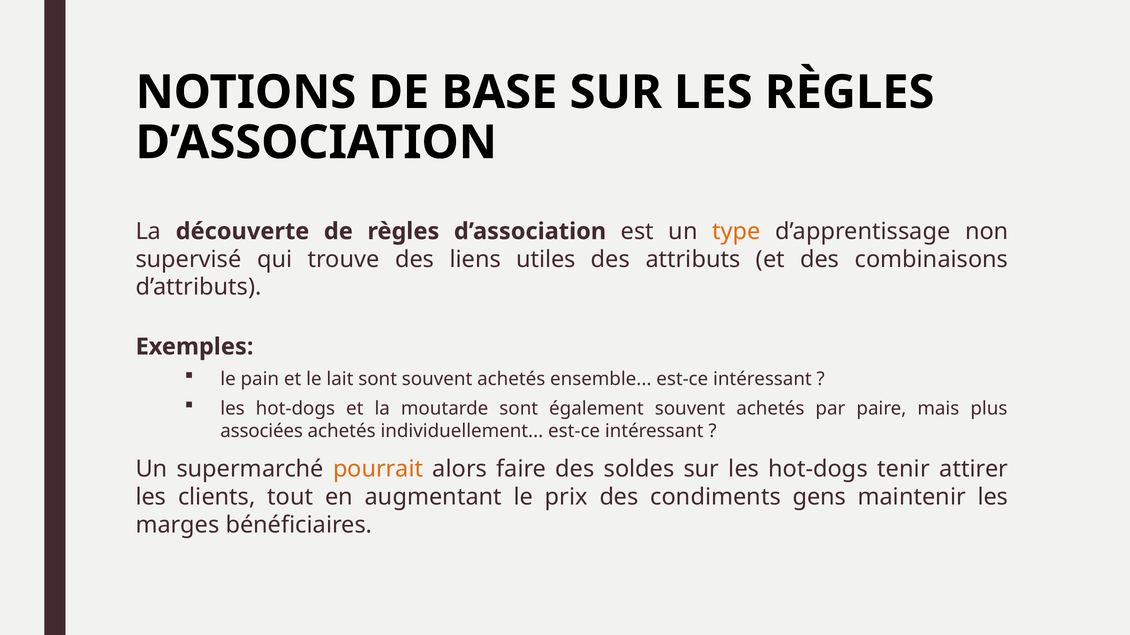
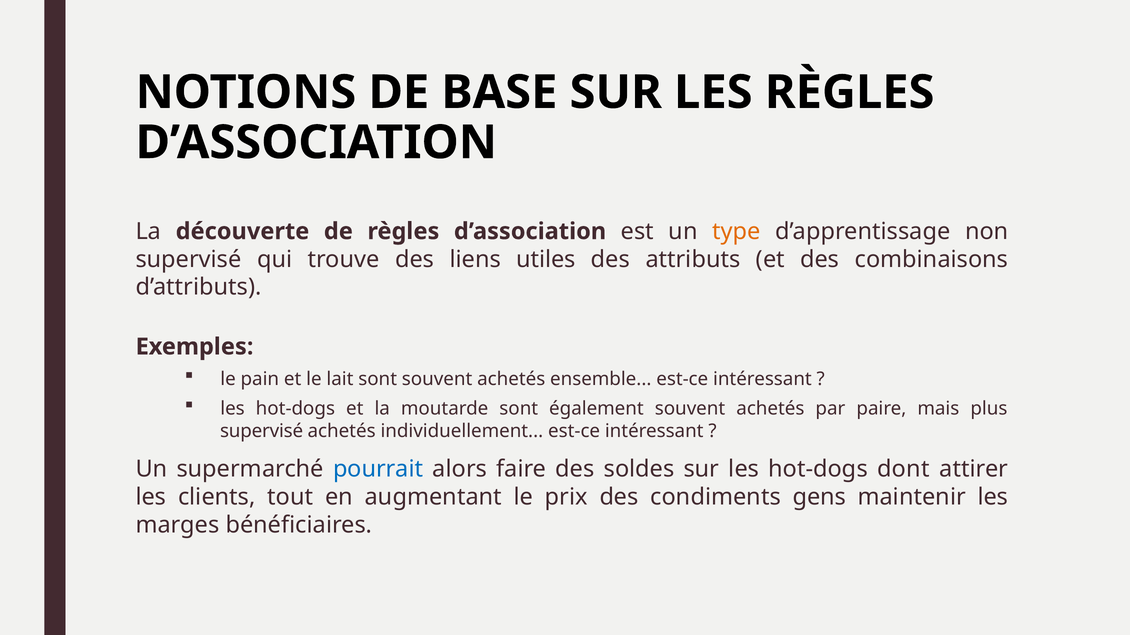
associées at (262, 431): associées -> supervisé
pourrait colour: orange -> blue
tenir: tenir -> dont
